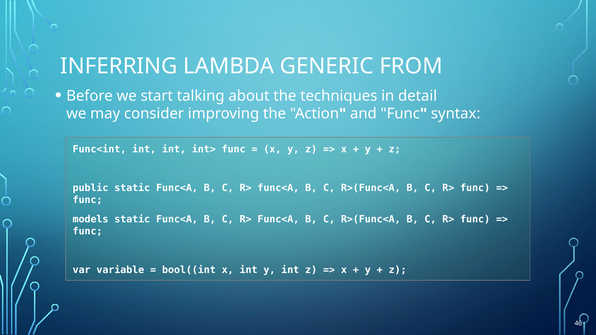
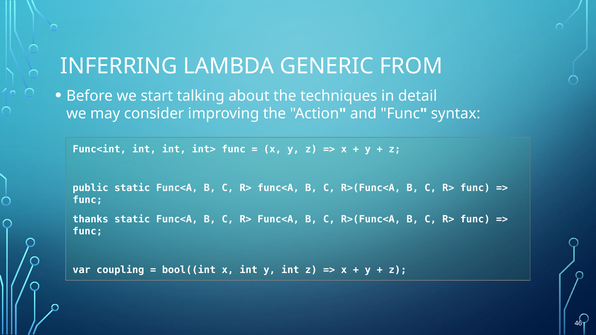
models: models -> thanks
variable: variable -> coupling
